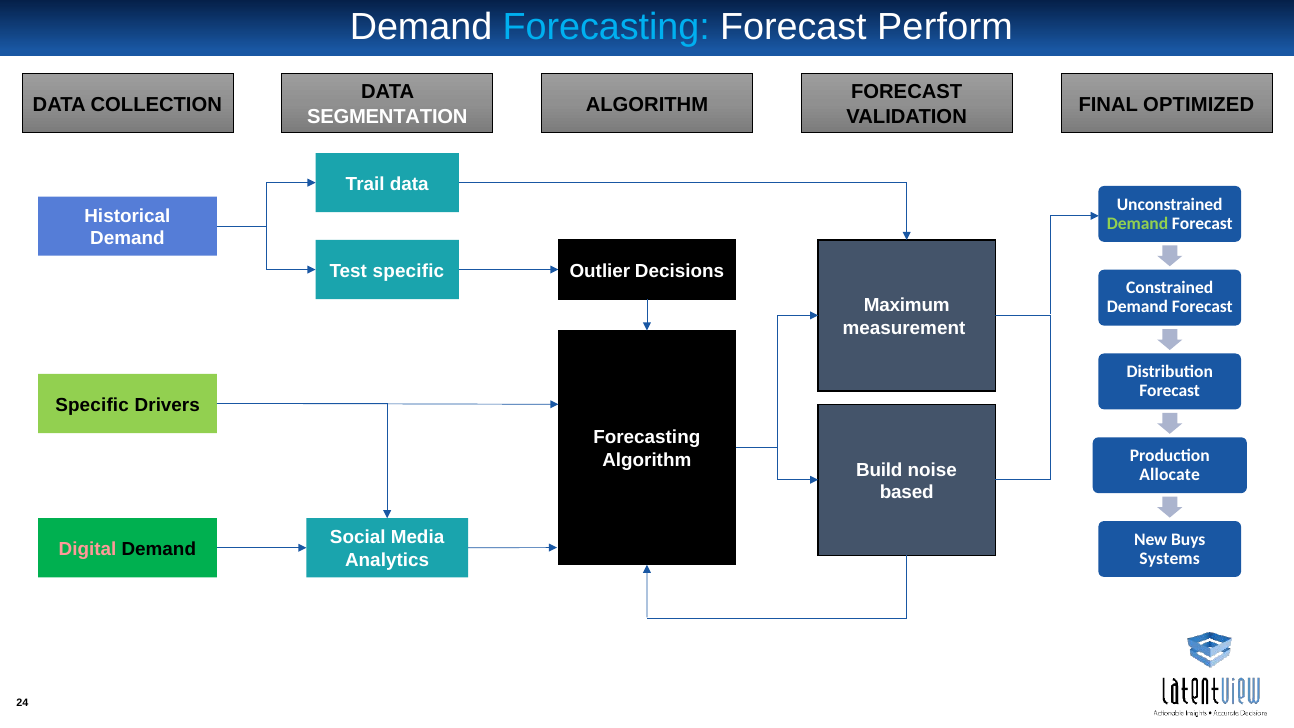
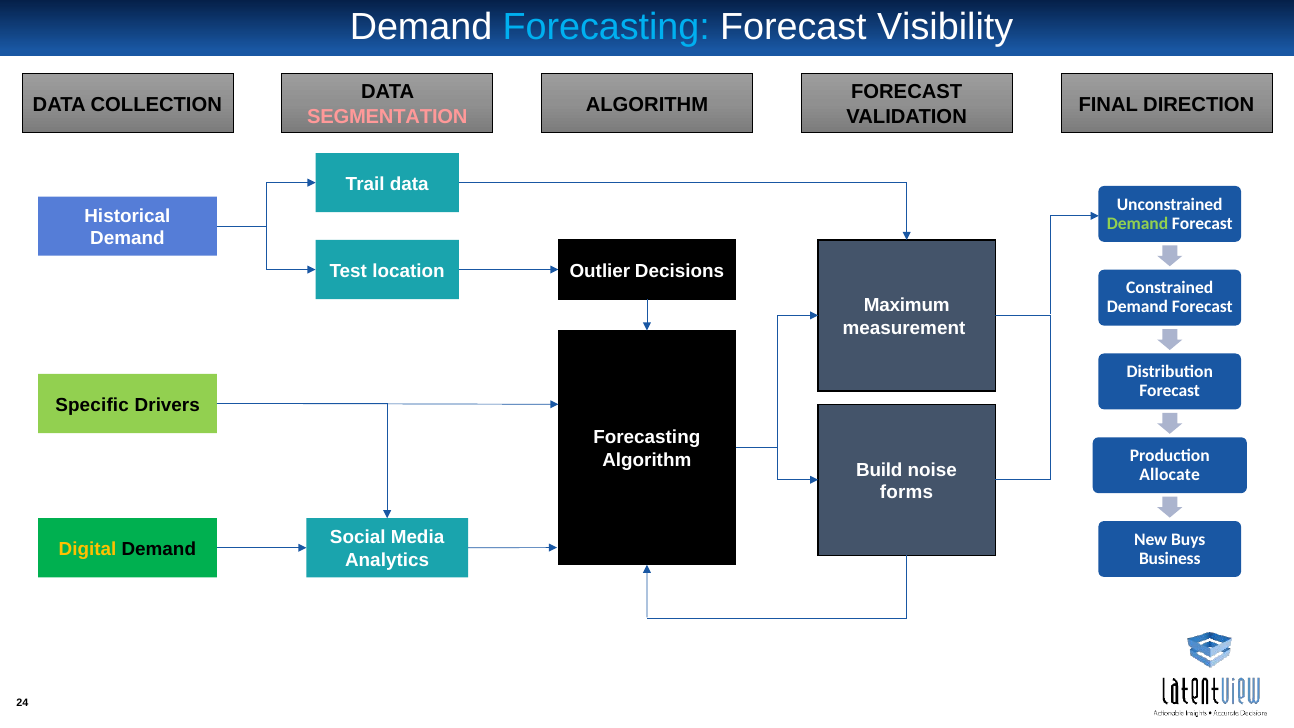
Perform: Perform -> Visibility
OPTIMIZED: OPTIMIZED -> DIRECTION
SEGMENTATION colour: white -> pink
Test specific: specific -> location
based: based -> forms
Digital colour: pink -> yellow
Systems: Systems -> Business
